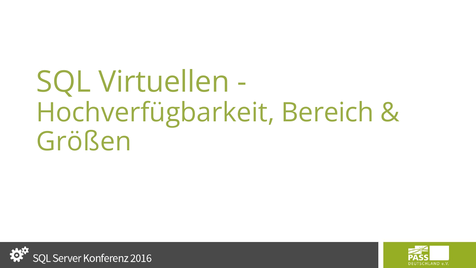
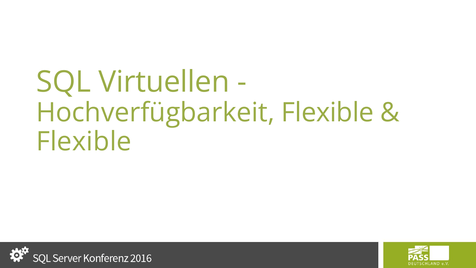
Hochverfügbarkeit Bereich: Bereich -> Flexible
Größen at (84, 141): Größen -> Flexible
